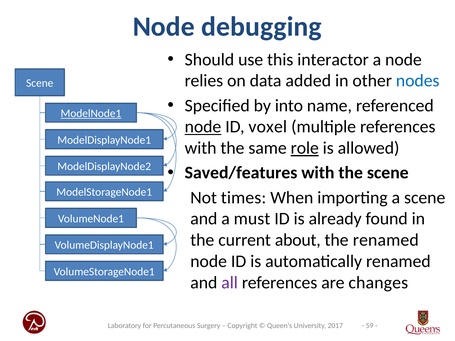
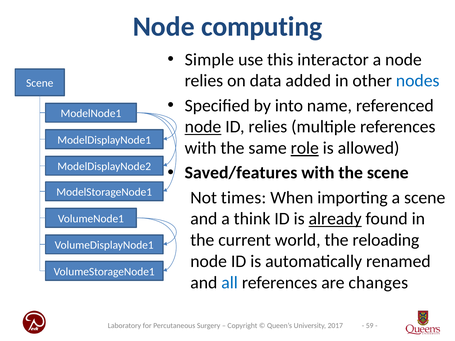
debugging: debugging -> computing
Should: Should -> Simple
ModelNode1 underline: present -> none
ID voxel: voxel -> relies
must: must -> think
already underline: none -> present
about: about -> world
the renamed: renamed -> reloading
all colour: purple -> blue
